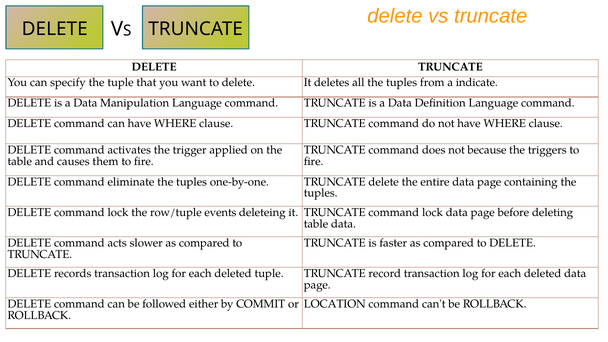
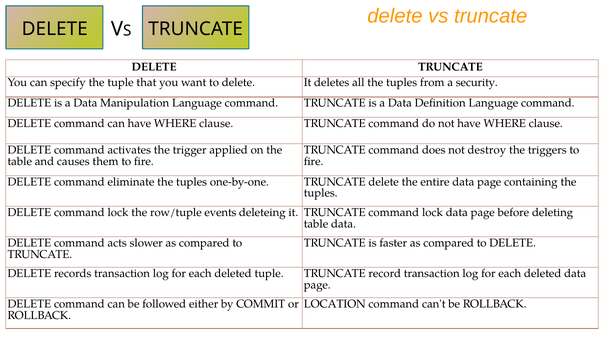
indicate: indicate -> security
because: because -> destroy
